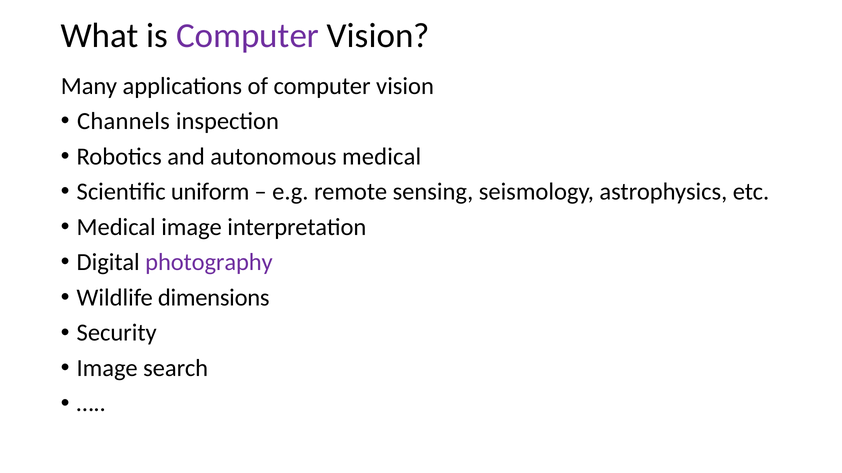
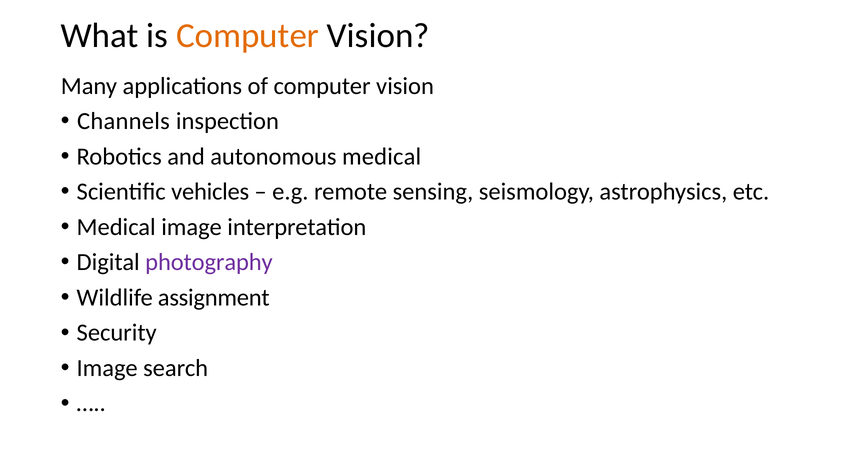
Computer at (248, 36) colour: purple -> orange
uniform: uniform -> vehicles
dimensions: dimensions -> assignment
